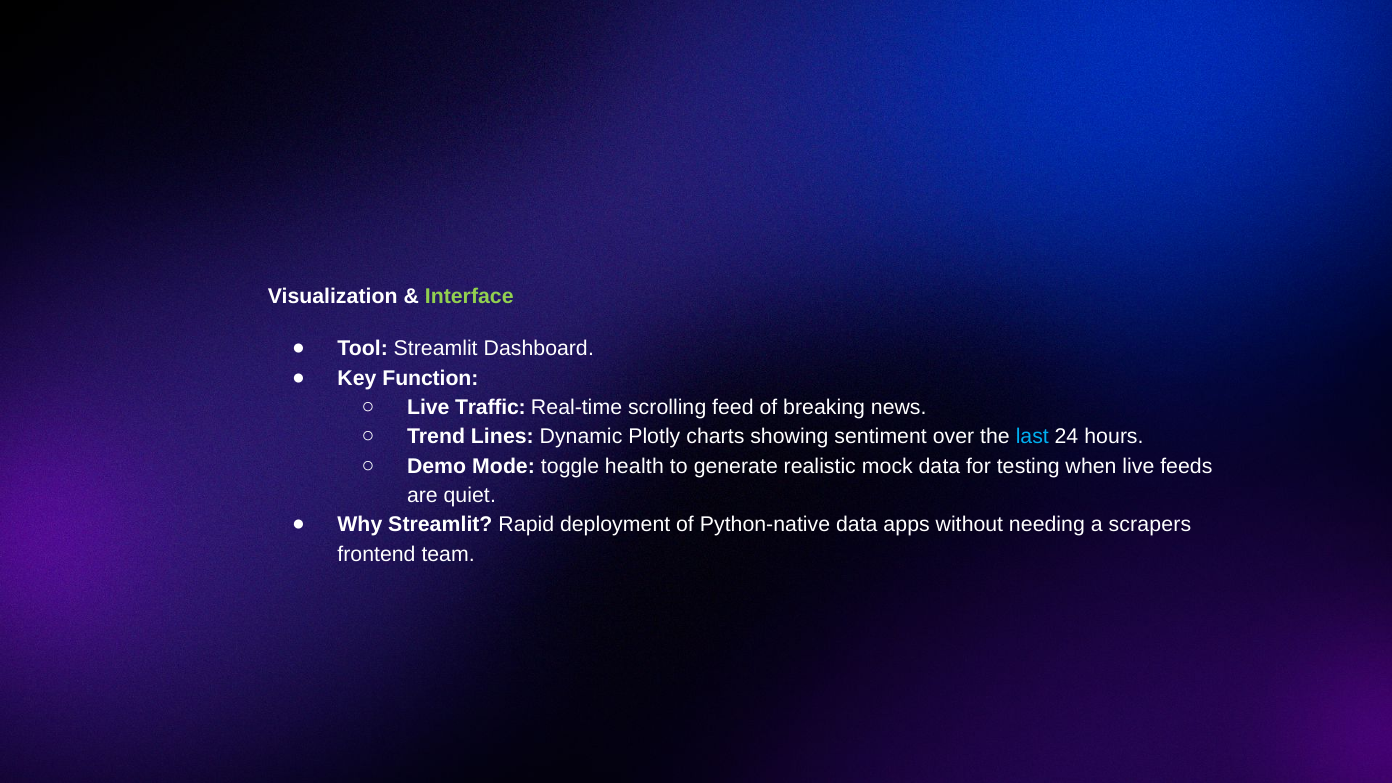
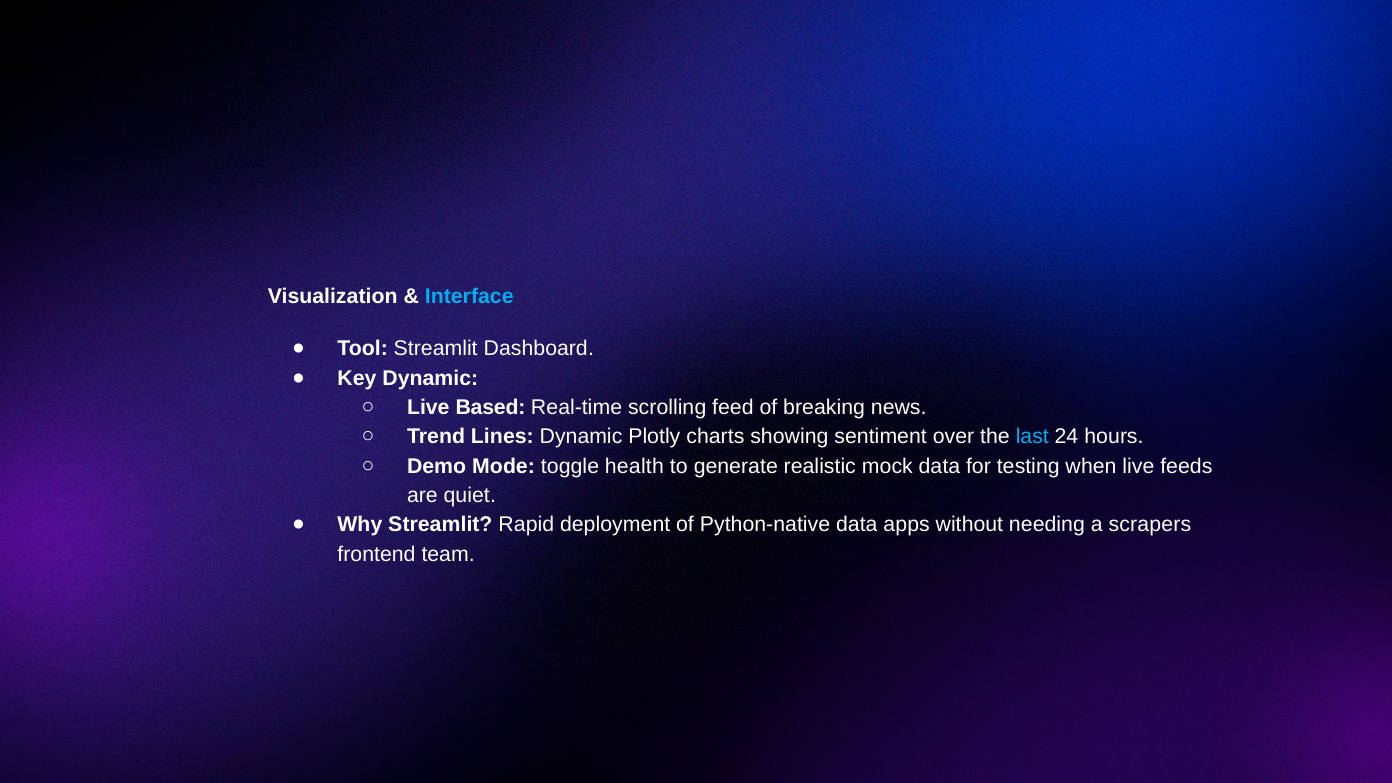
Interface colour: light green -> light blue
Key Function: Function -> Dynamic
Traffic: Traffic -> Based
